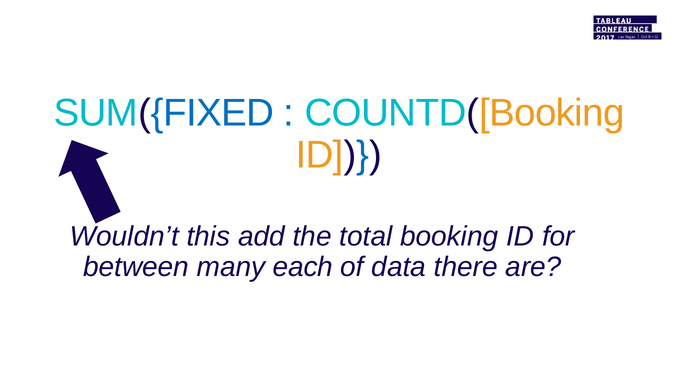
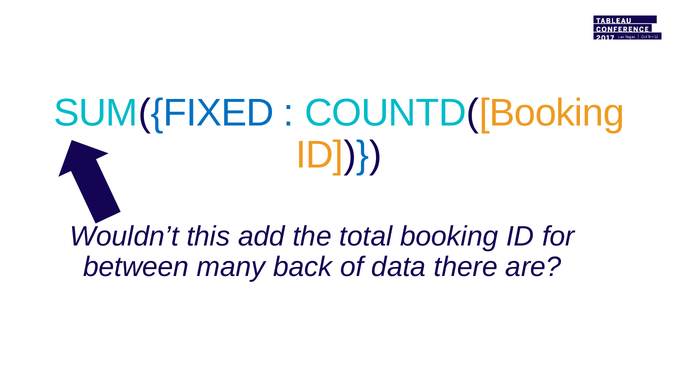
each: each -> back
